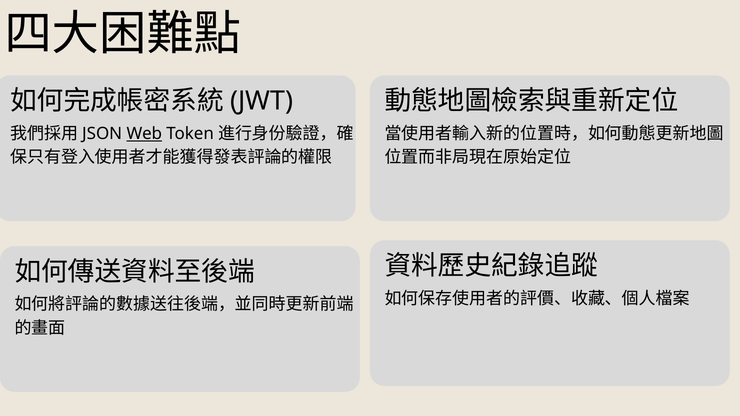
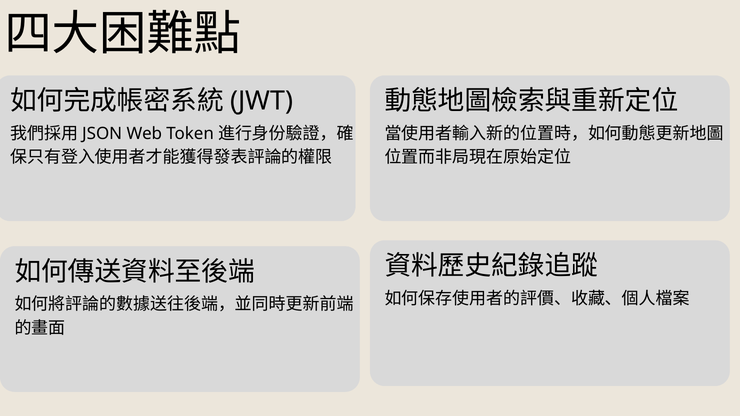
Web underline: present -> none
